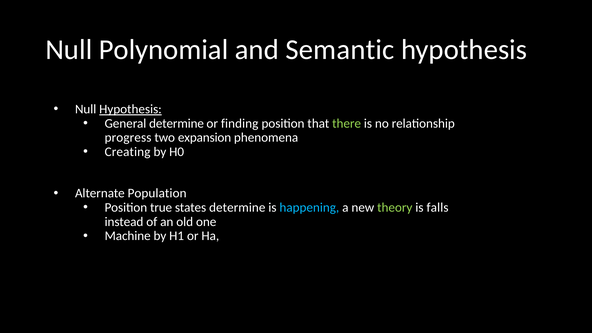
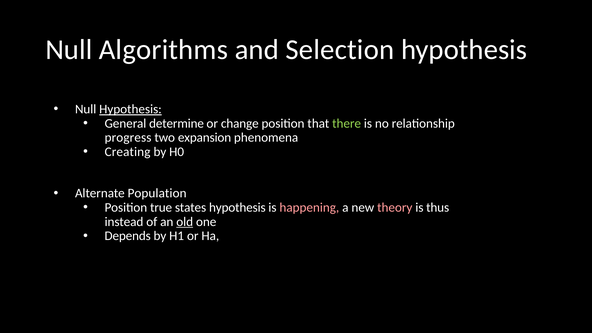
Polynomial: Polynomial -> Algorithms
Semantic: Semantic -> Selection
finding: finding -> change
states determine: determine -> hypothesis
happening colour: light blue -> pink
theory colour: light green -> pink
falls: falls -> thus
old underline: none -> present
Machine: Machine -> Depends
